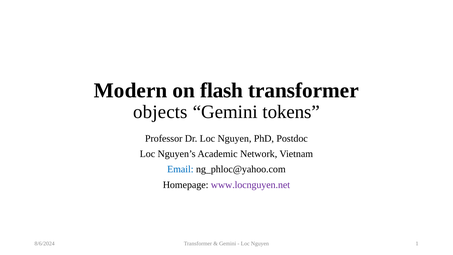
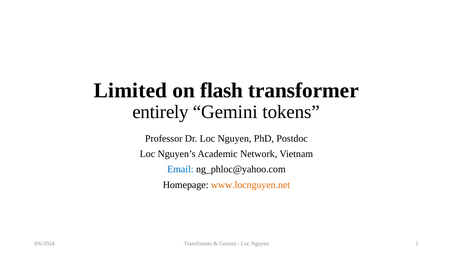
Modern: Modern -> Limited
objects: objects -> entirely
www.locnguyen.net colour: purple -> orange
